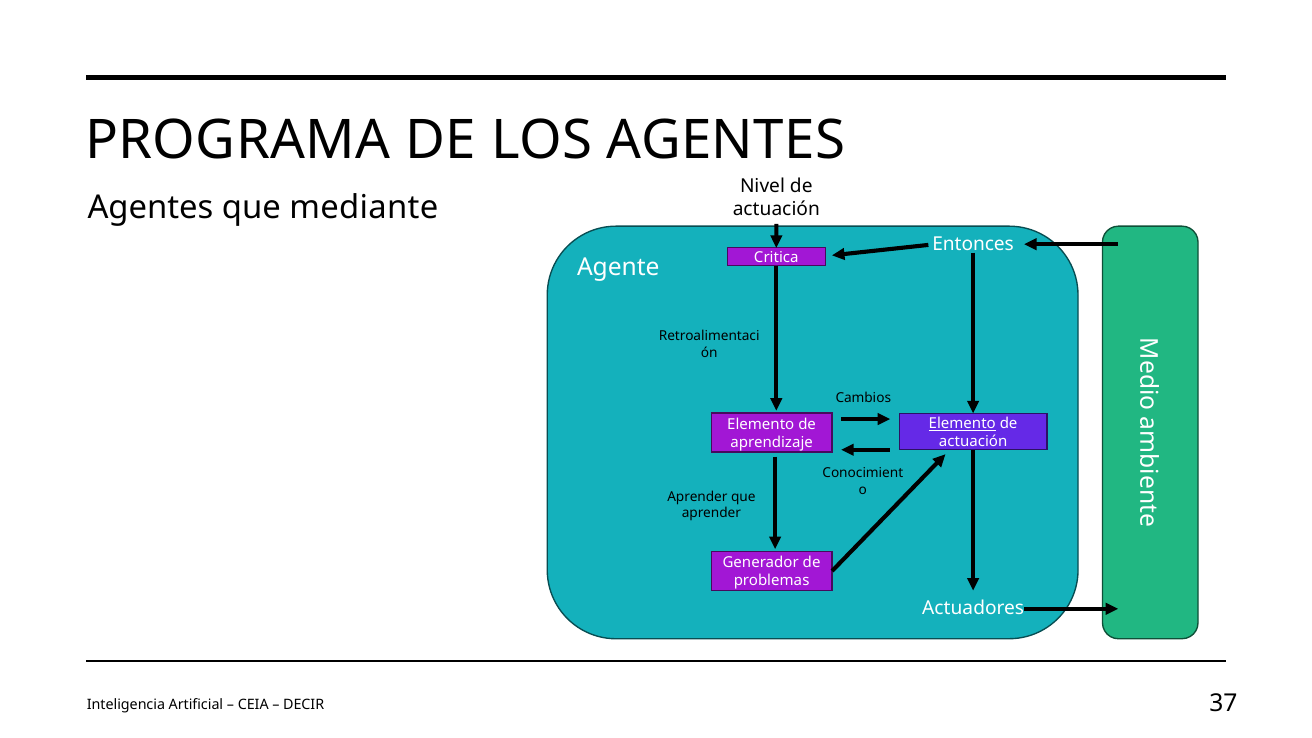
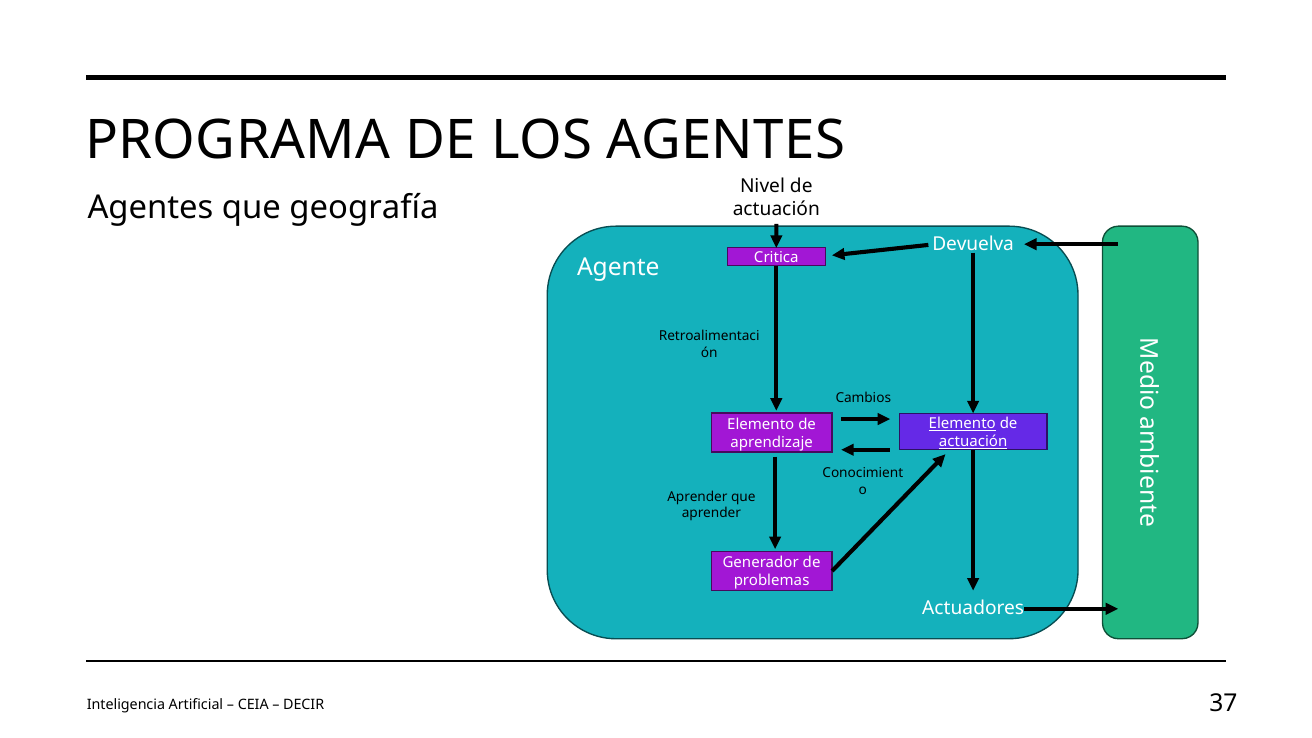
mediante: mediante -> geografía
Entonces: Entonces -> Devuelva
actuación at (973, 442) underline: none -> present
